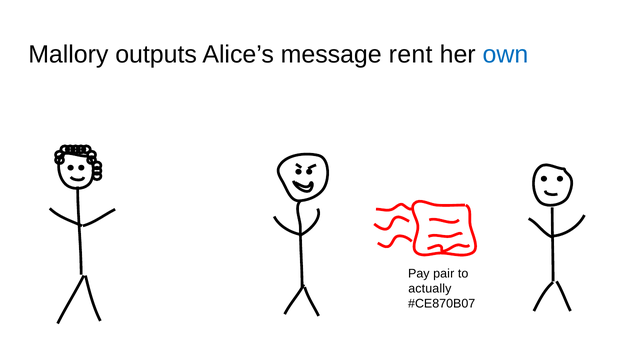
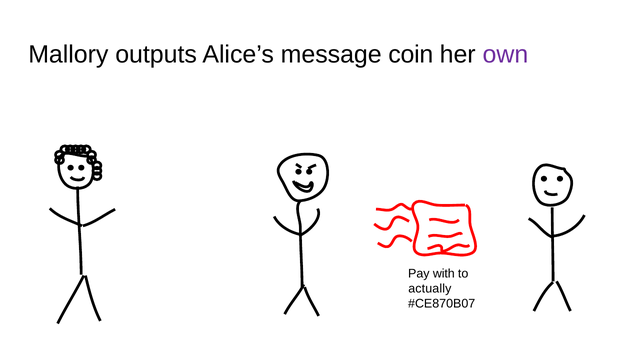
rent: rent -> coin
own colour: blue -> purple
pair: pair -> with
